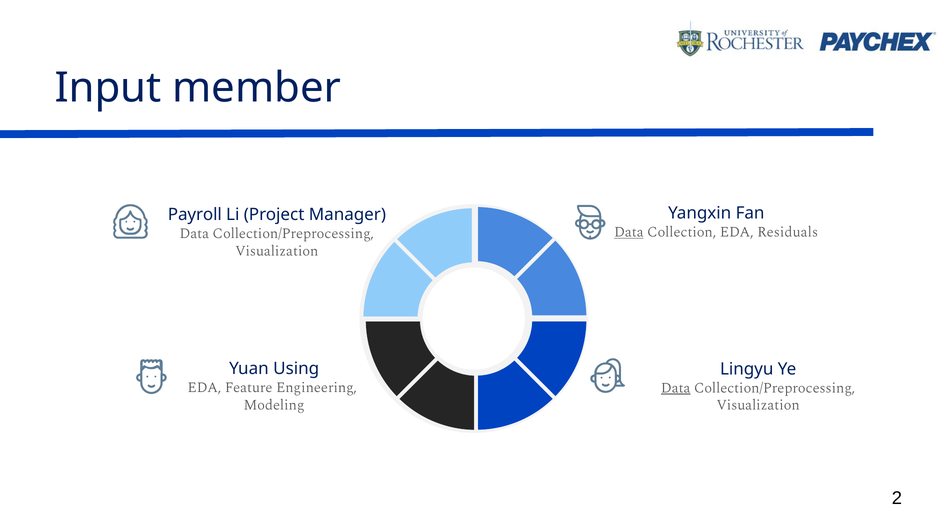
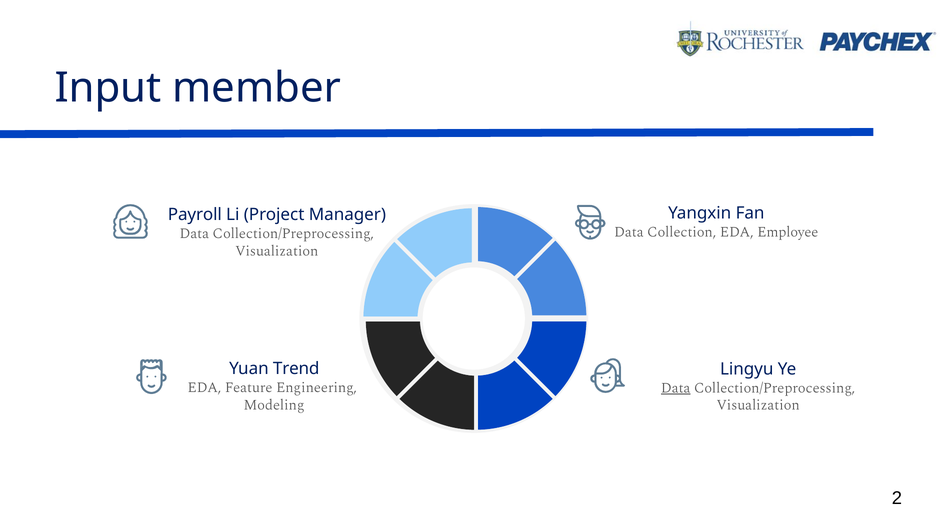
Data at (629, 232) underline: present -> none
Residuals: Residuals -> Employee
Using: Using -> Trend
